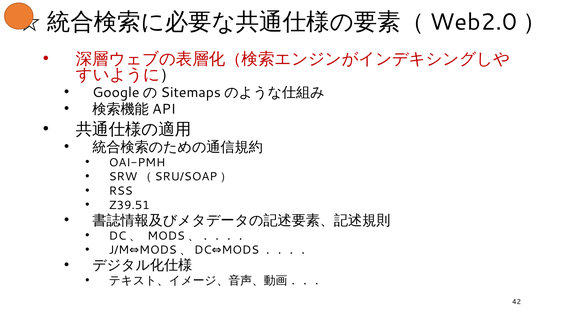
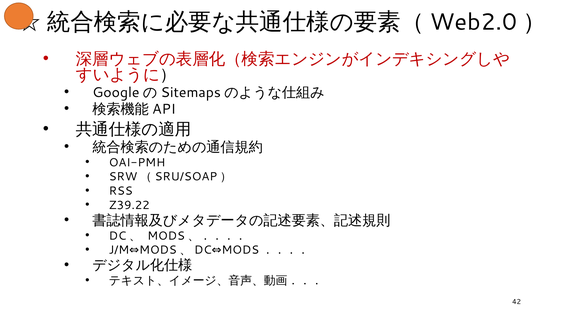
Z39.51: Z39.51 -> Z39.22
